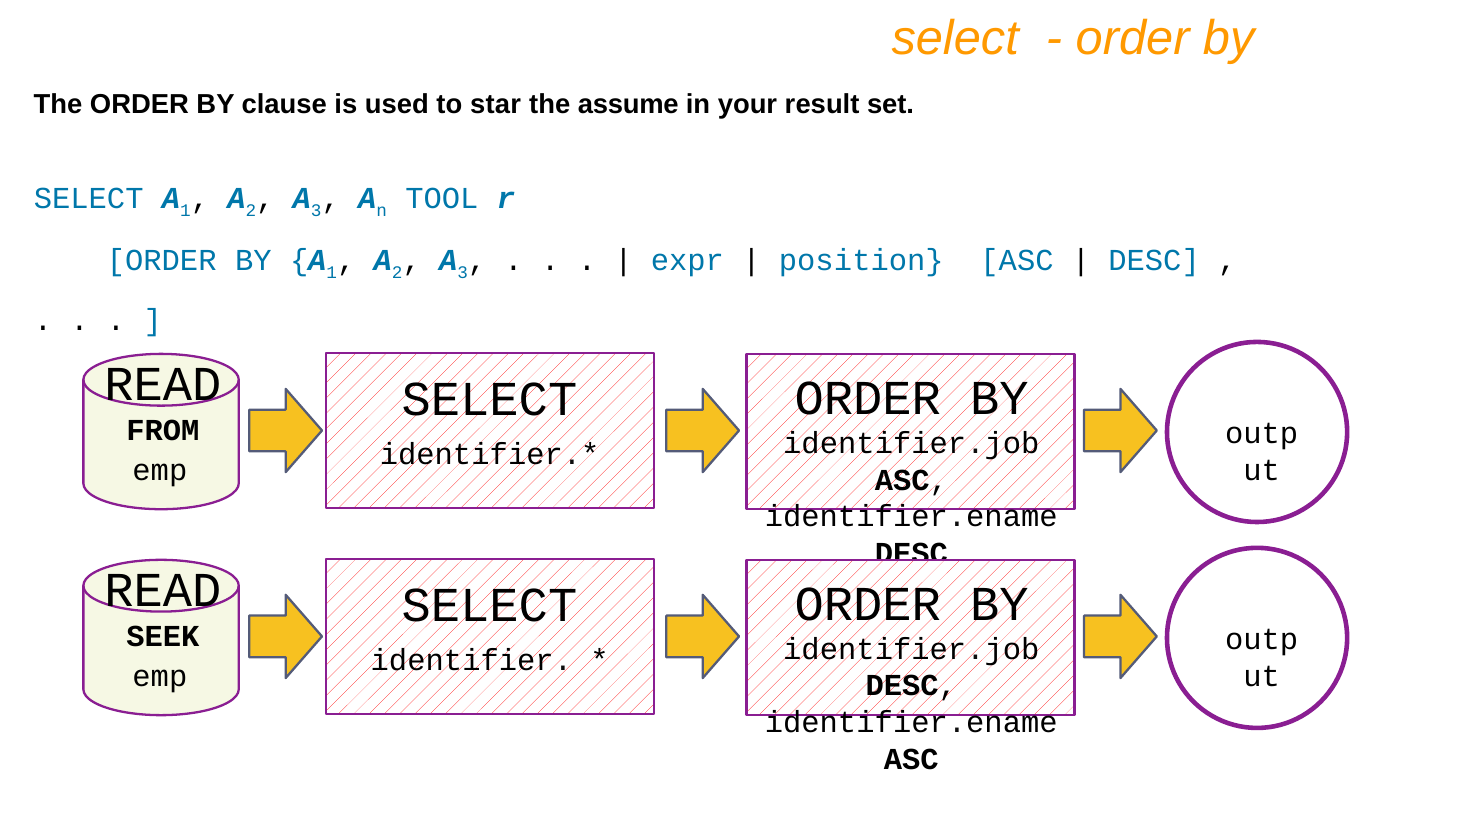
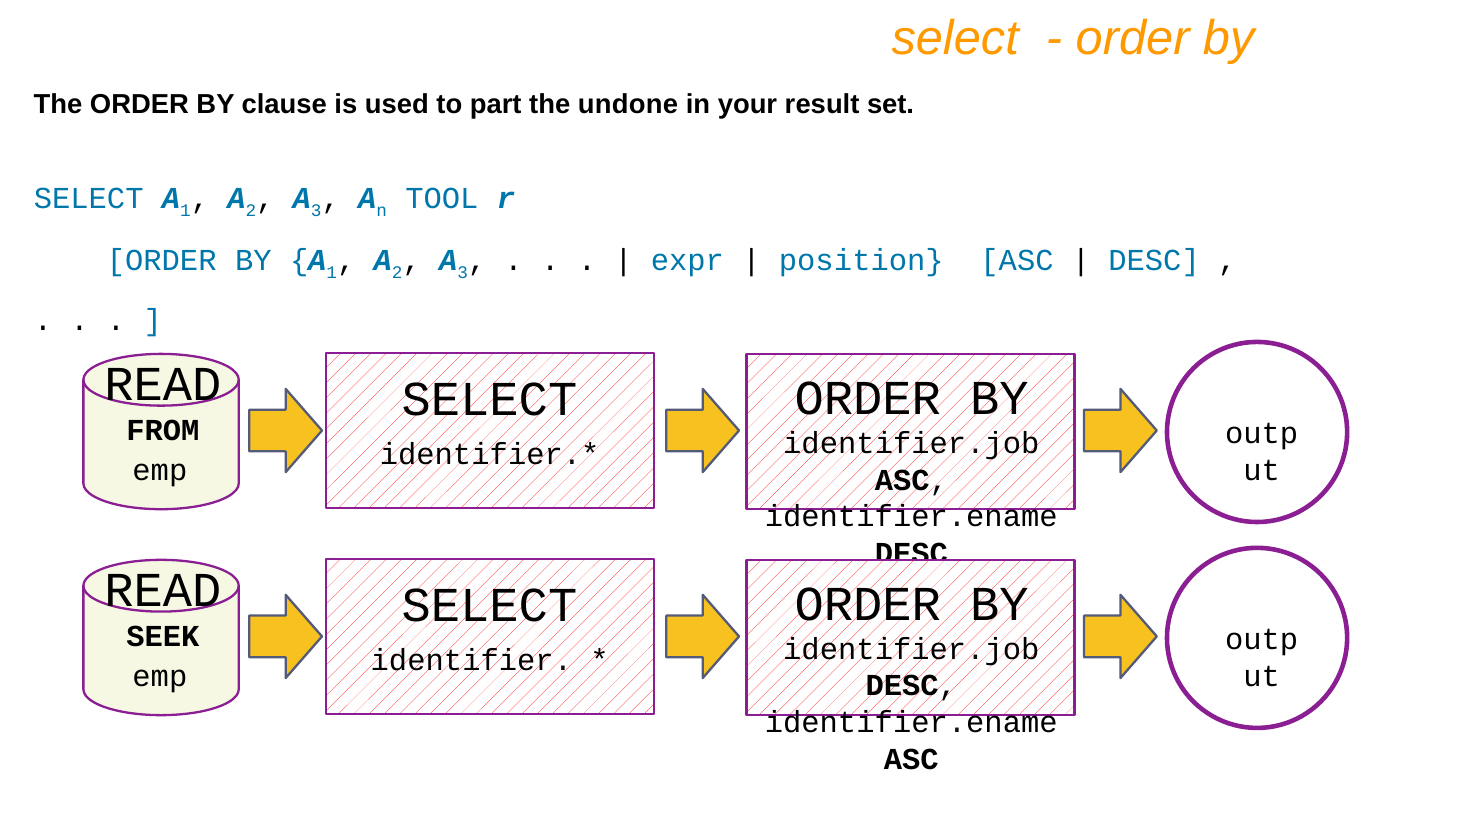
star: star -> part
assume: assume -> undone
